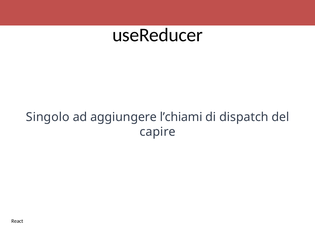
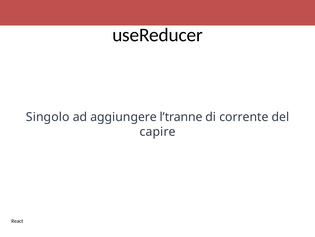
l’chiami: l’chiami -> l’tranne
dispatch: dispatch -> corrente
